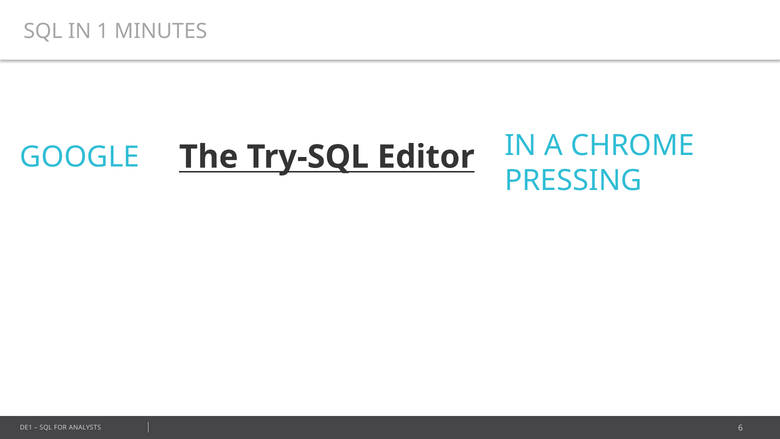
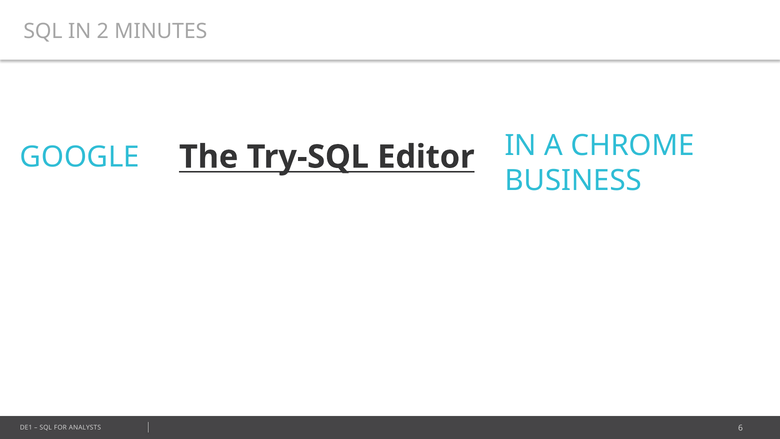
1: 1 -> 2
PRESSING: PRESSING -> BUSINESS
